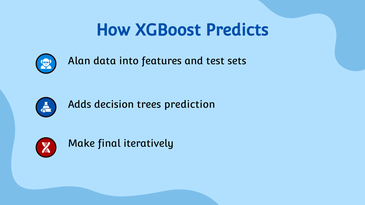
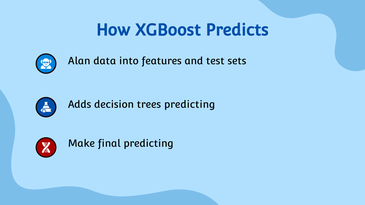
trees prediction: prediction -> predicting
final iteratively: iteratively -> predicting
